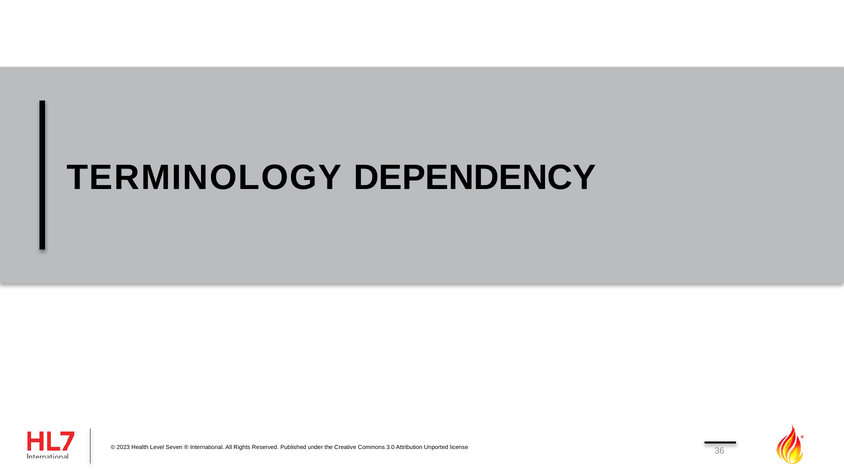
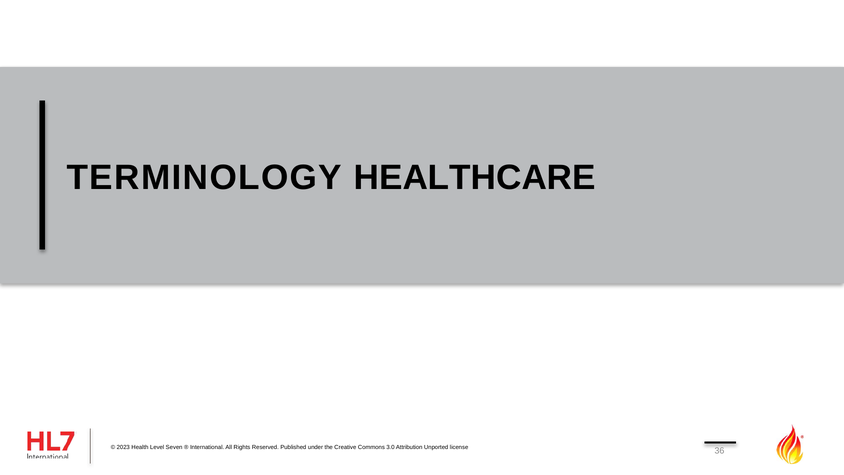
DEPENDENCY: DEPENDENCY -> HEALTHCARE
